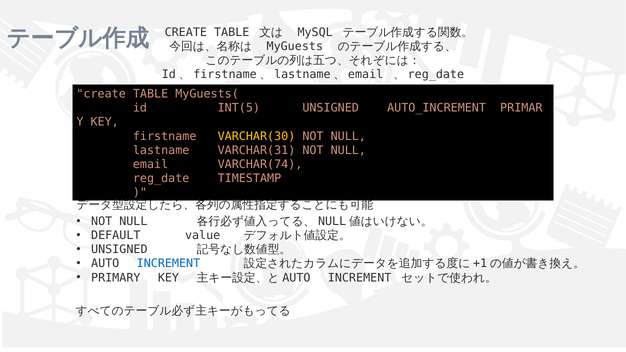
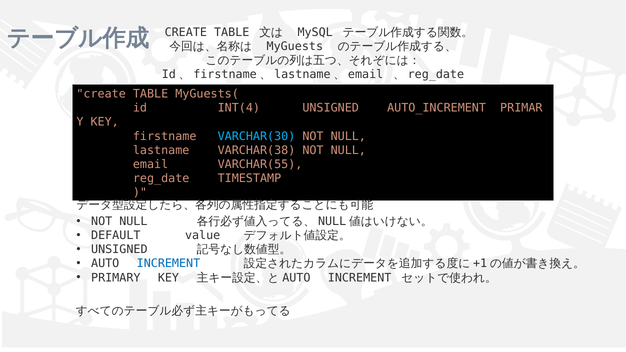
INT(5: INT(5 -> INT(4
VARCHAR(30 colour: yellow -> light blue
VARCHAR(31: VARCHAR(31 -> VARCHAR(38
VARCHAR(74: VARCHAR(74 -> VARCHAR(55
